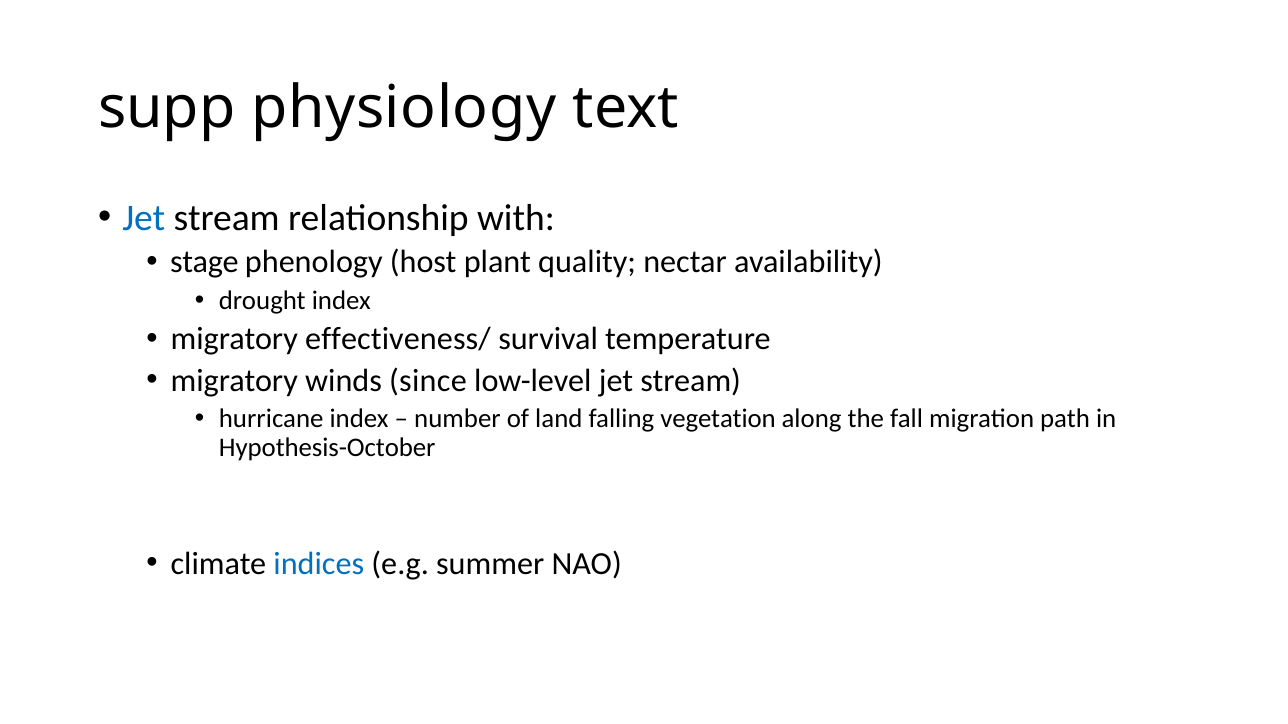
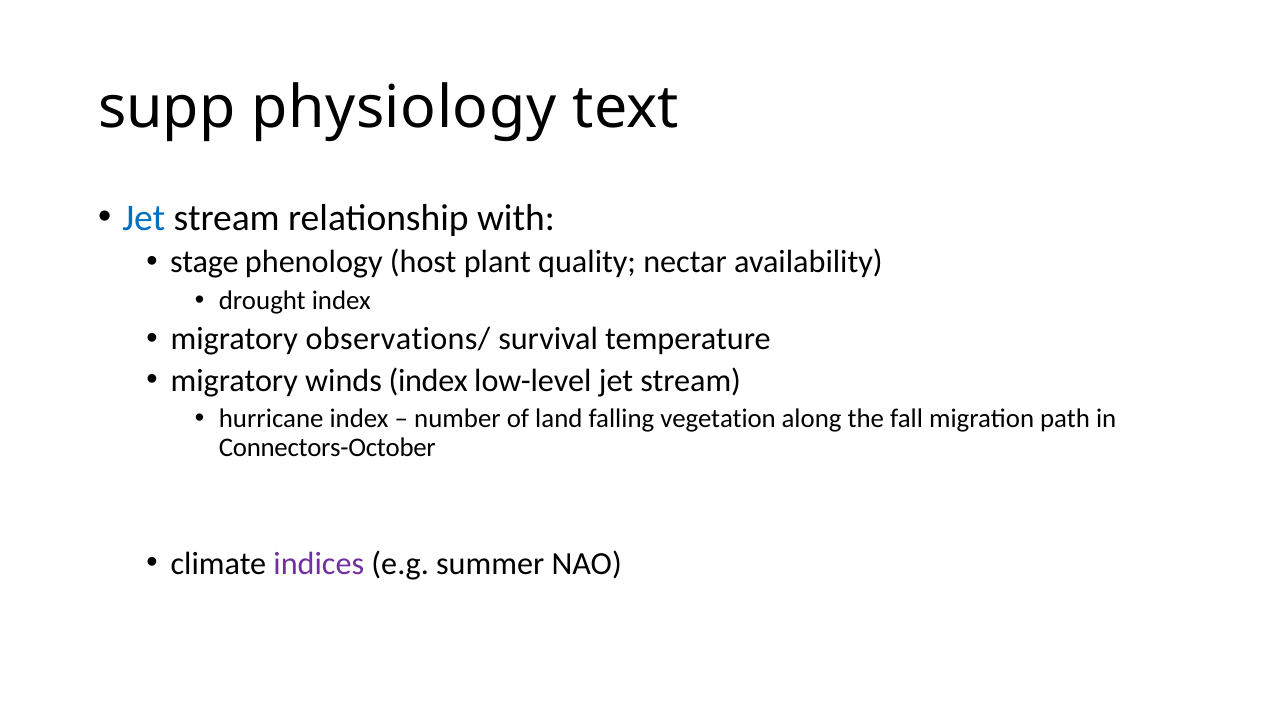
effectiveness/: effectiveness/ -> observations/
winds since: since -> index
Hypothesis-October: Hypothesis-October -> Connectors-October
indices colour: blue -> purple
